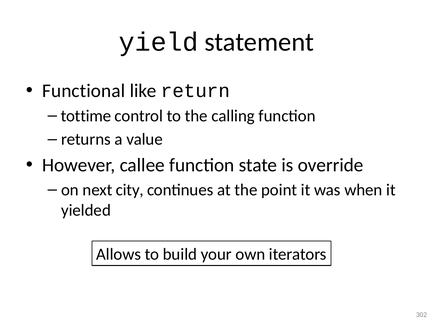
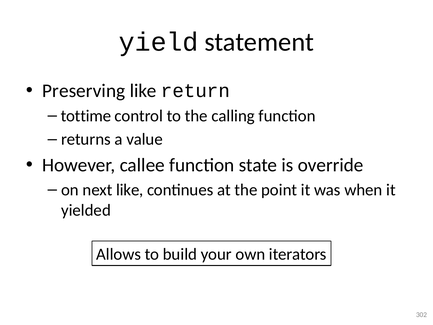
Functional: Functional -> Preserving
next city: city -> like
